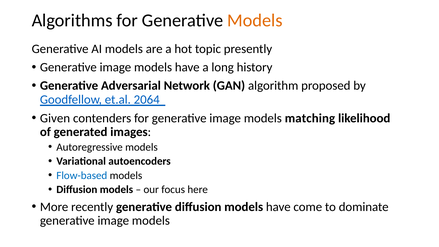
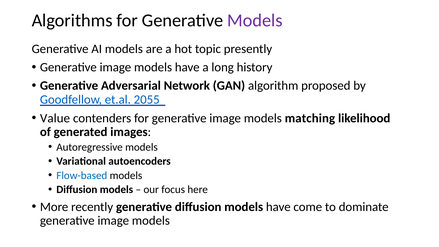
Models at (255, 21) colour: orange -> purple
2064: 2064 -> 2055
Given: Given -> Value
